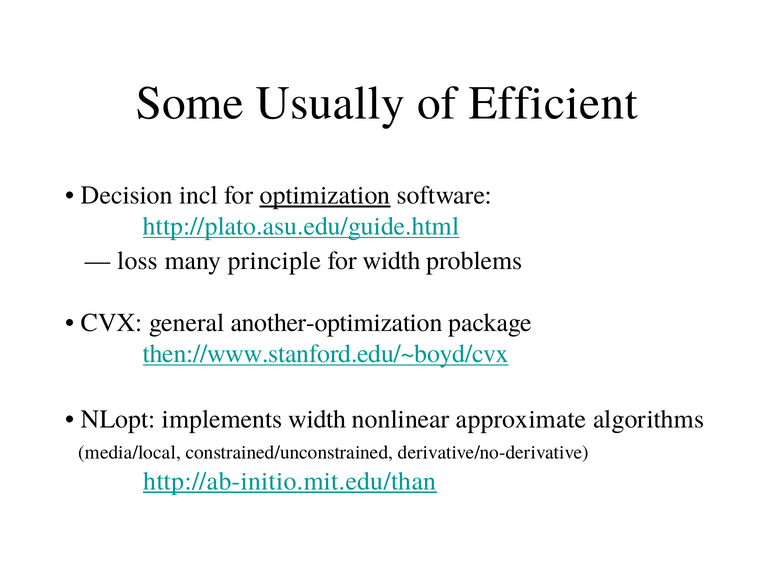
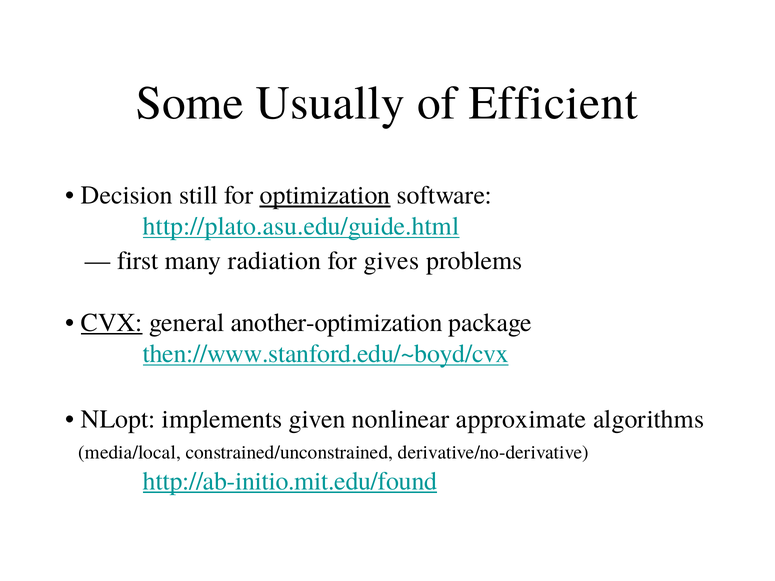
incl: incl -> still
loss: loss -> first
principle: principle -> radiation
for width: width -> gives
CVX underline: none -> present
implements width: width -> given
http://ab-initio.mit.edu/than: http://ab-initio.mit.edu/than -> http://ab-initio.mit.edu/found
